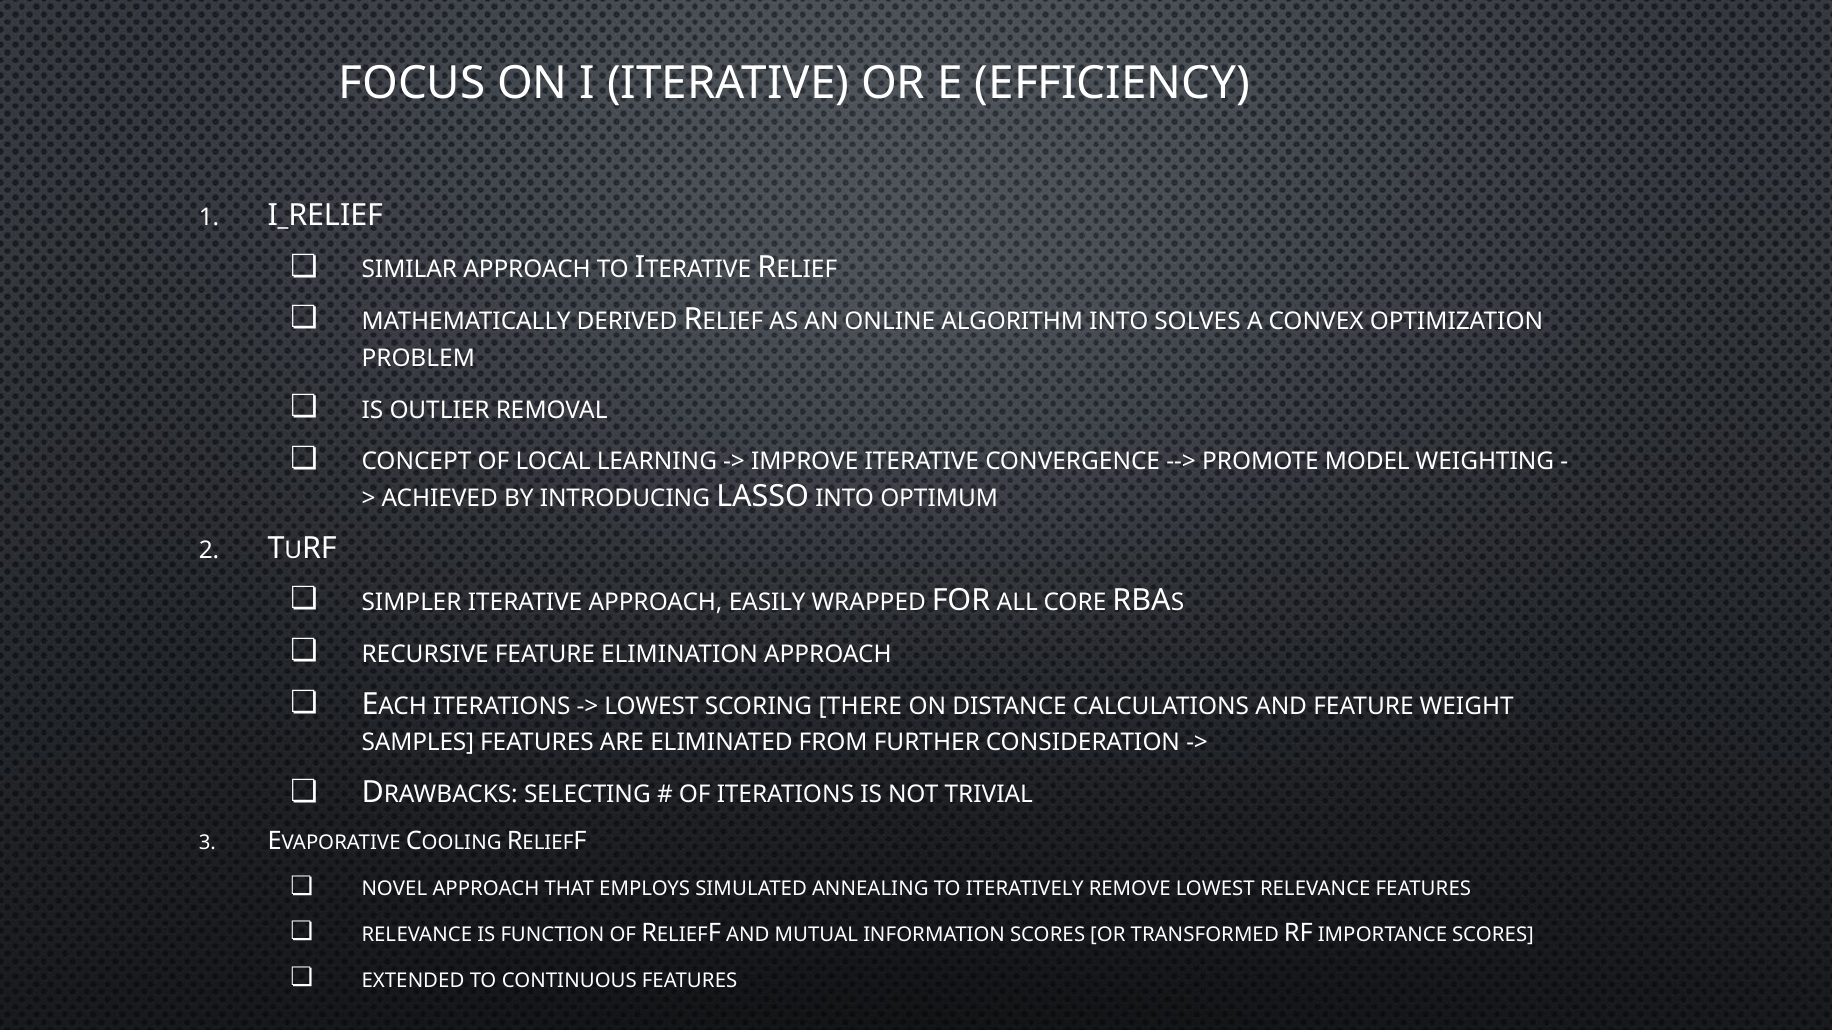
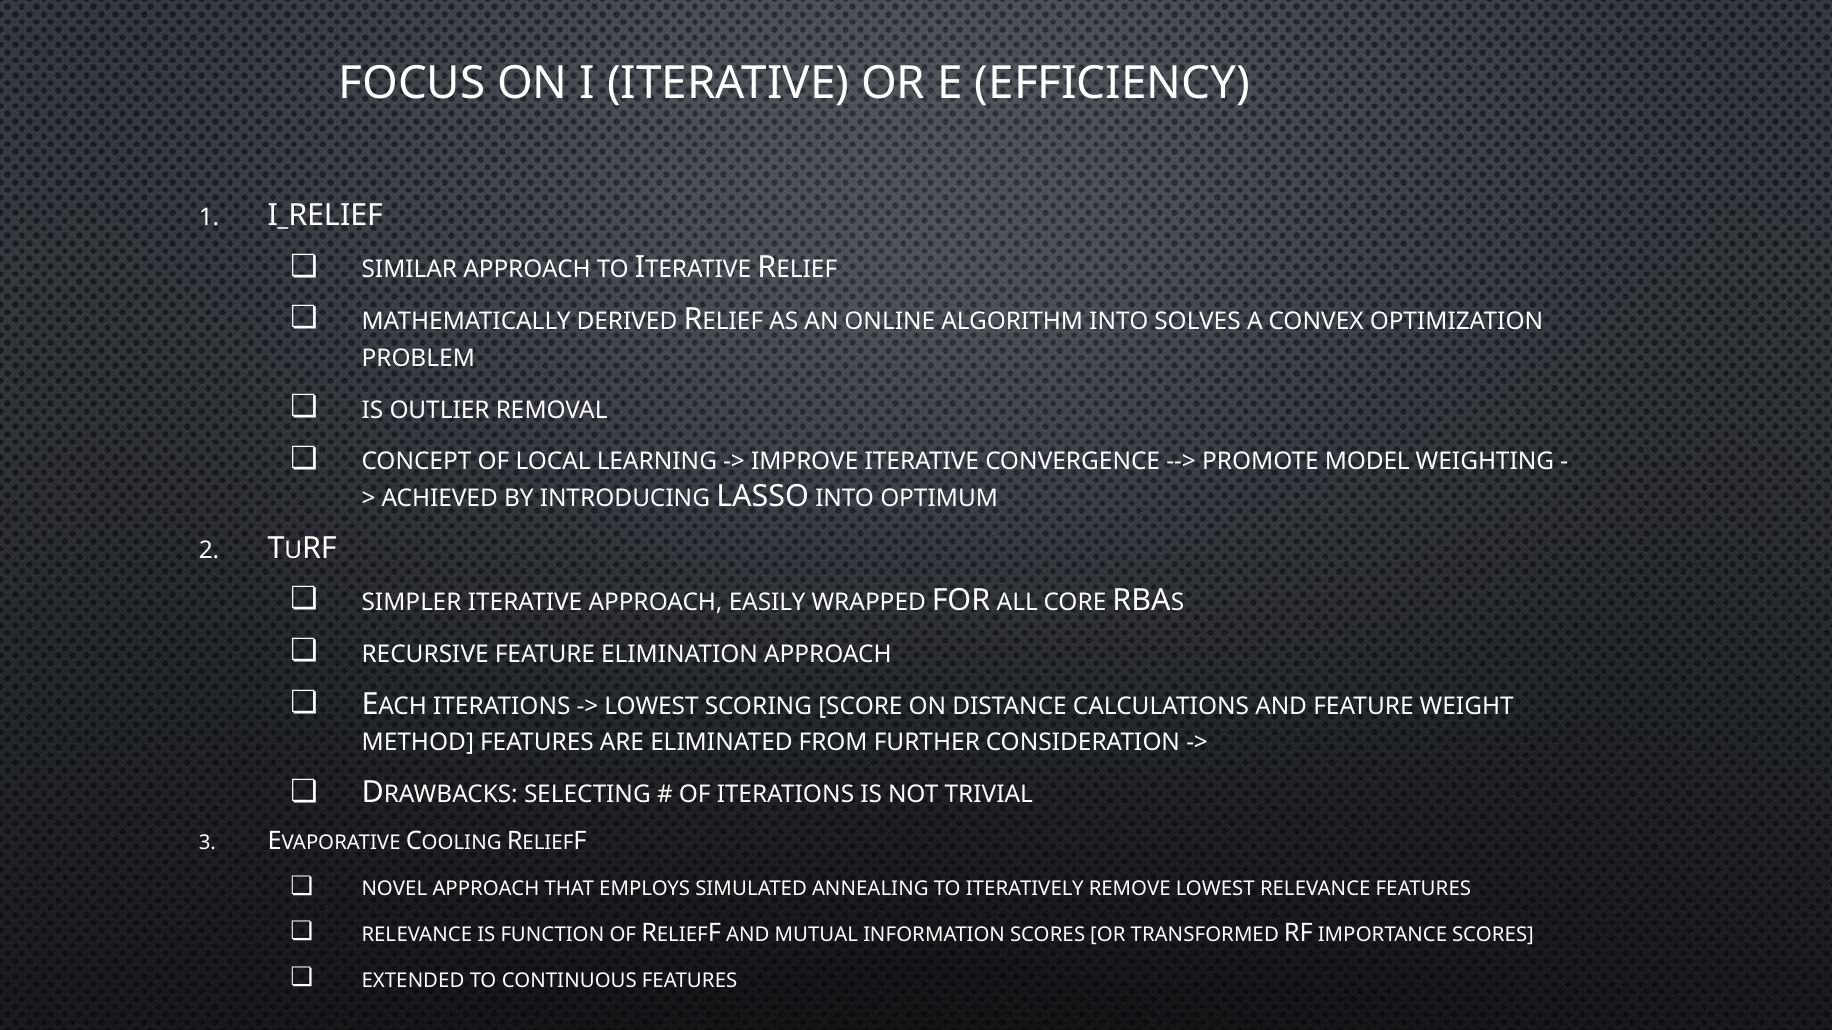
THERE: THERE -> SCORE
SAMPLES: SAMPLES -> METHOD
